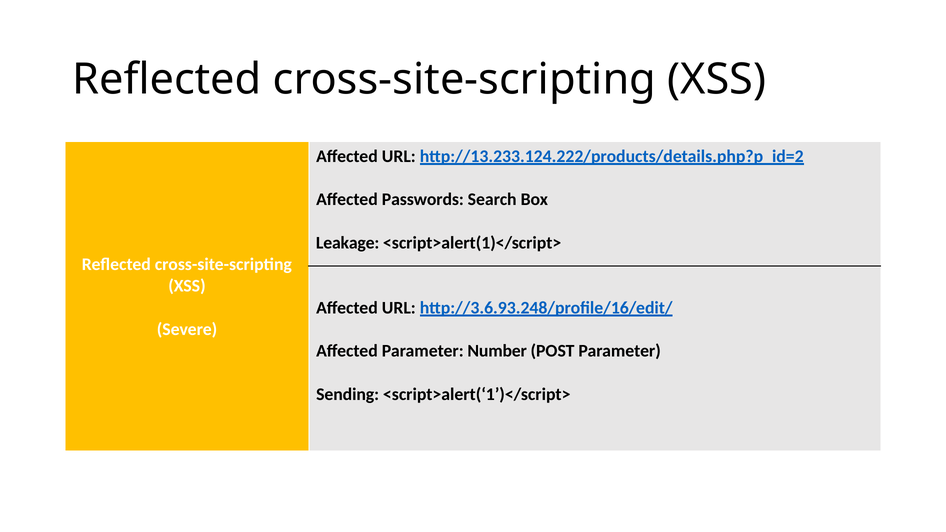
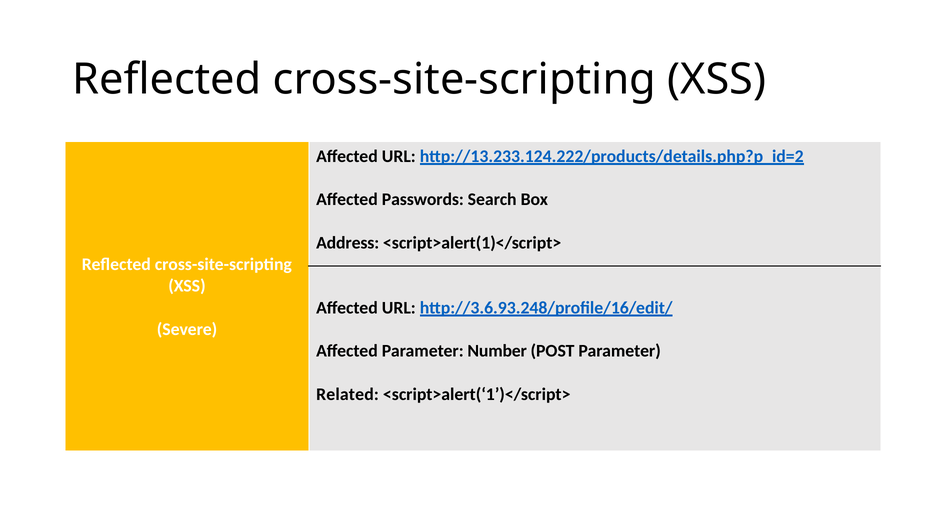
Leakage: Leakage -> Address
Sending: Sending -> Related
